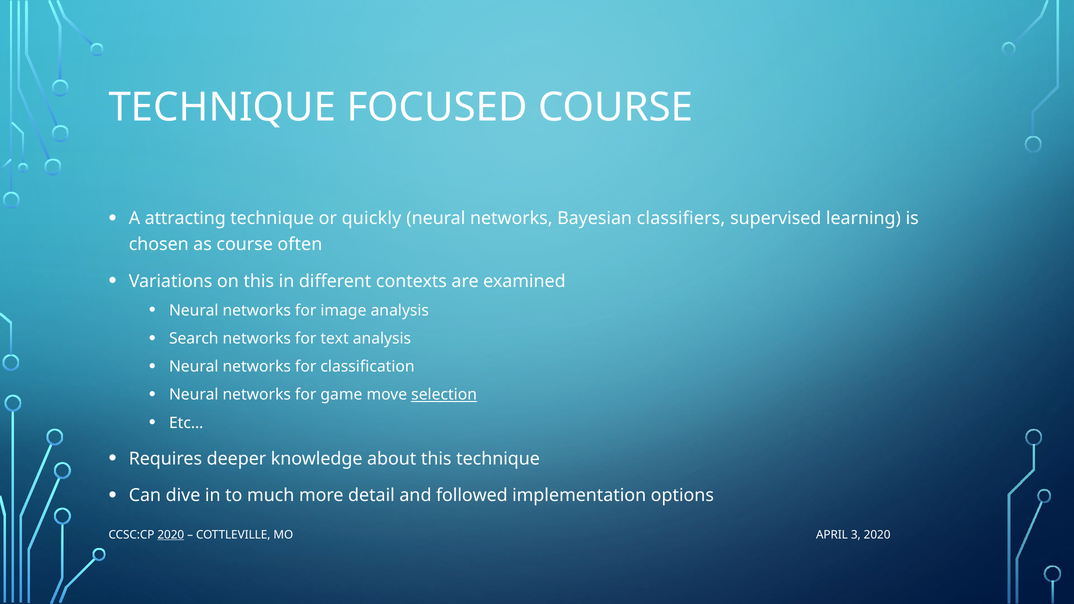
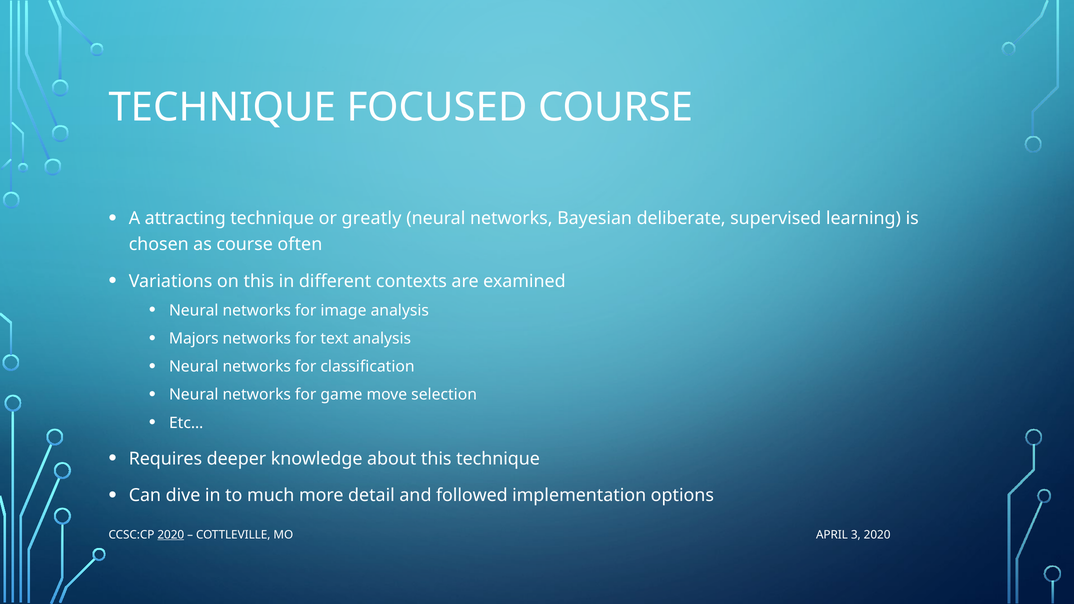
quickly: quickly -> greatly
classifiers: classifiers -> deliberate
Search: Search -> Majors
selection underline: present -> none
